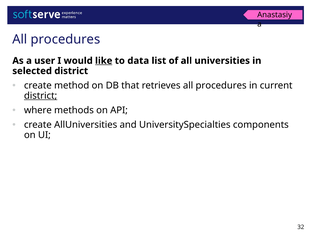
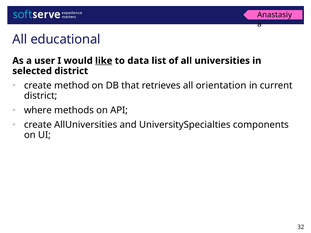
procedures at (65, 39): procedures -> educational
retrieves all procedures: procedures -> orientation
district at (41, 96) underline: present -> none
